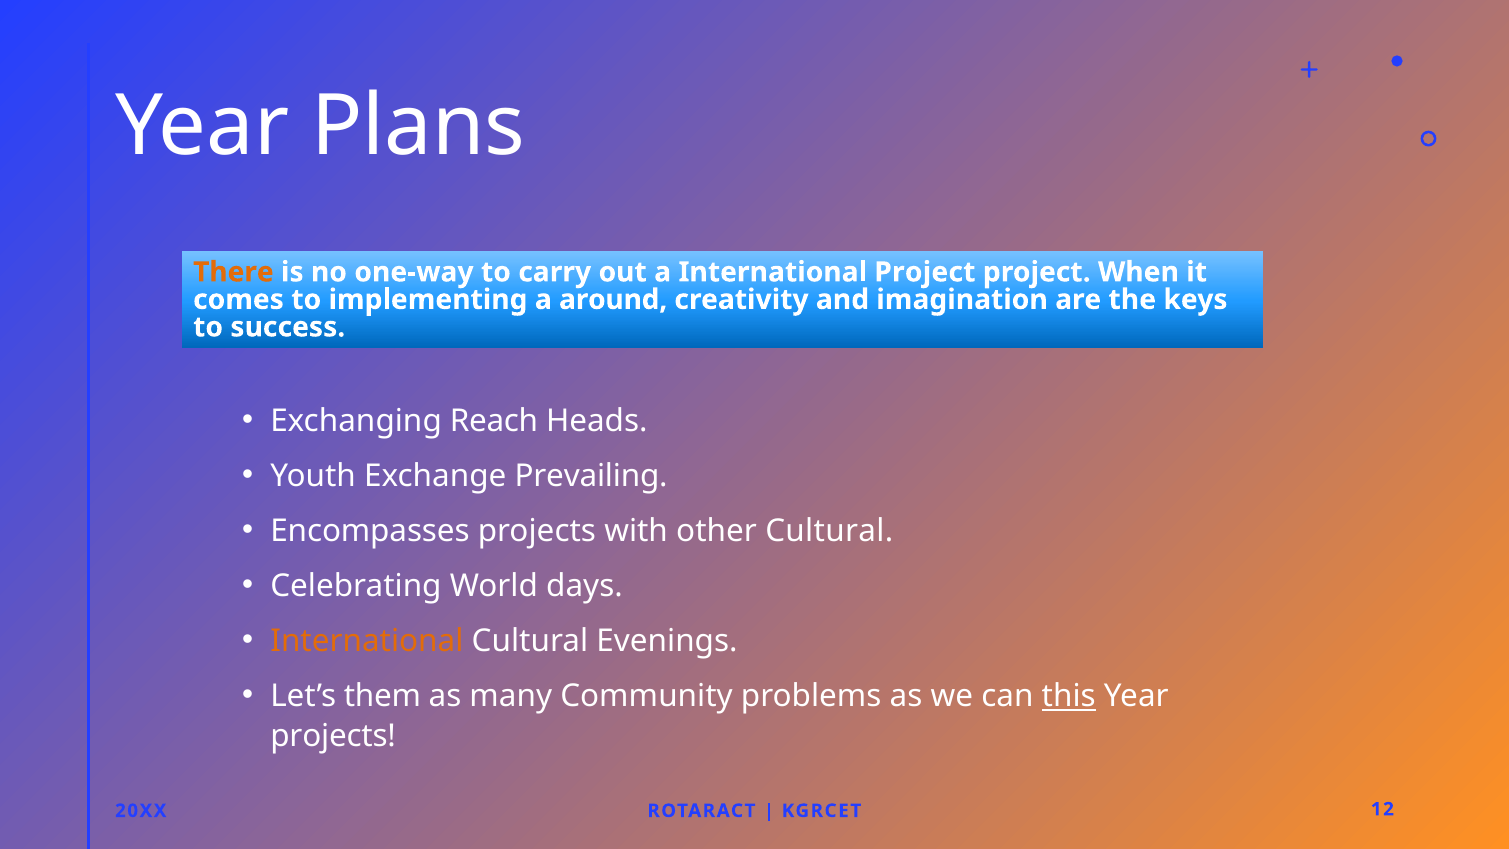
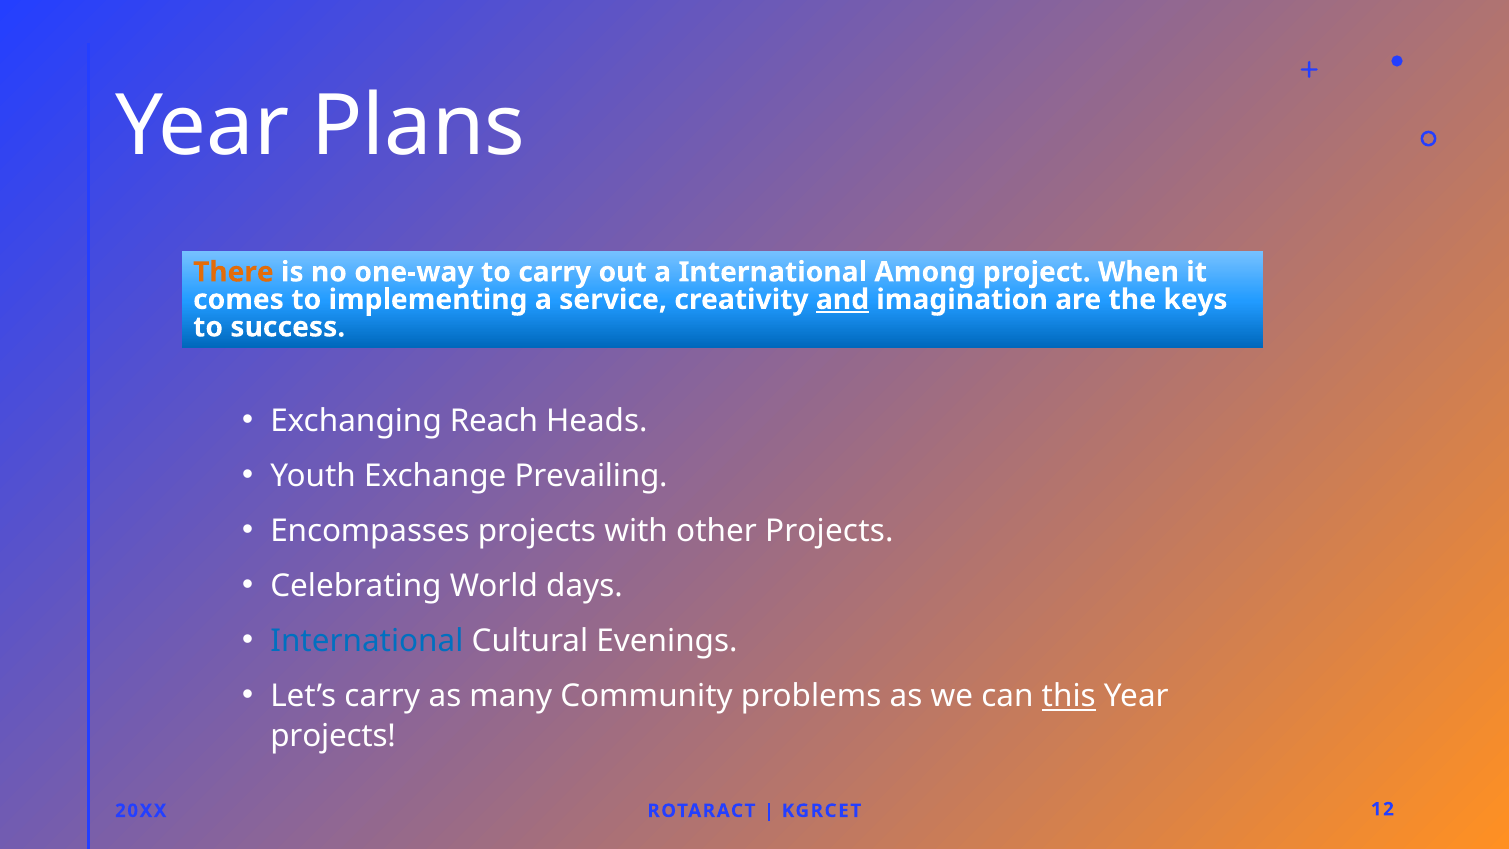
International Project: Project -> Among
around: around -> service
and underline: none -> present
other Cultural: Cultural -> Projects
International at (367, 641) colour: orange -> blue
Let’s them: them -> carry
